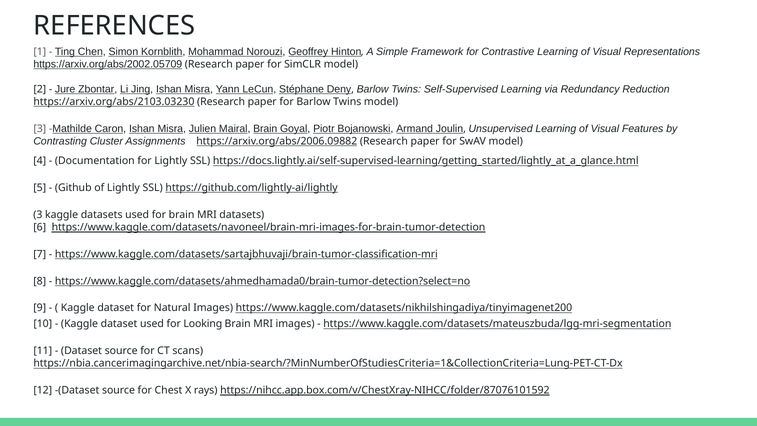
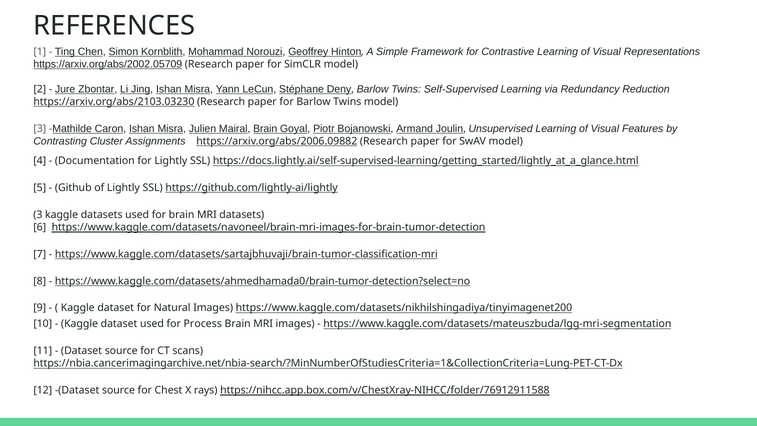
Looking: Looking -> Process
https://nihcc.app.box.com/v/ChestXray-NIHCC/folder/87076101592: https://nihcc.app.box.com/v/ChestXray-NIHCC/folder/87076101592 -> https://nihcc.app.box.com/v/ChestXray-NIHCC/folder/76912911588
